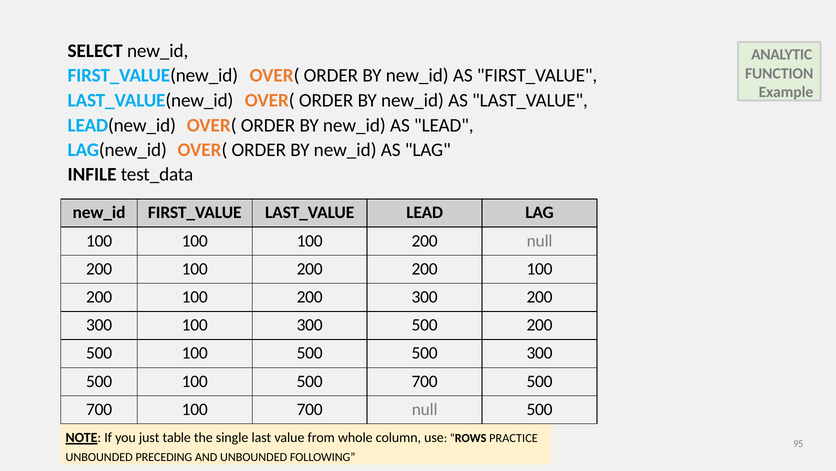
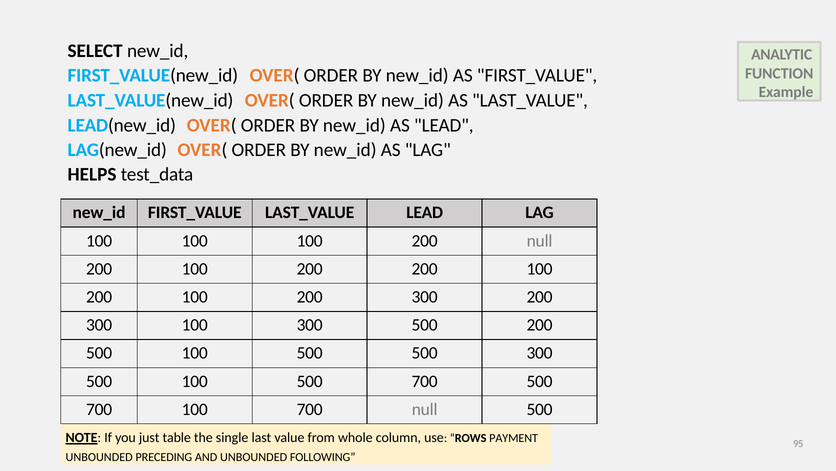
INFILE: INFILE -> HELPS
PRACTICE: PRACTICE -> PAYMENT
